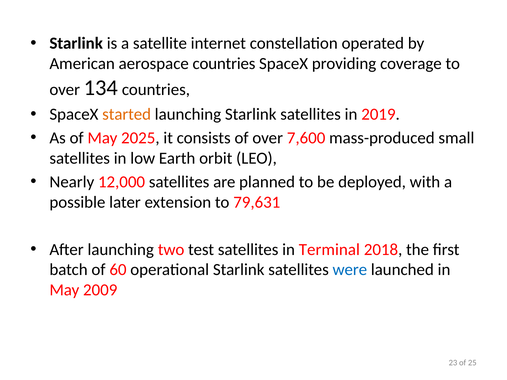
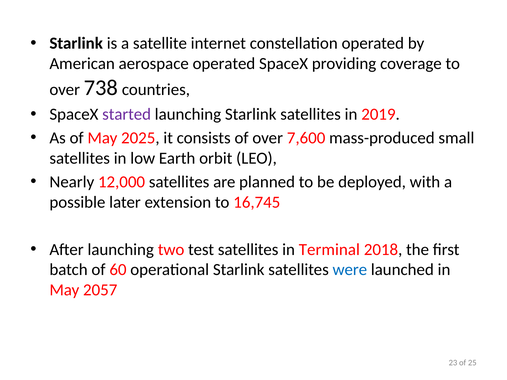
aerospace countries: countries -> operated
134: 134 -> 738
started colour: orange -> purple
79,631: 79,631 -> 16,745
2009: 2009 -> 2057
